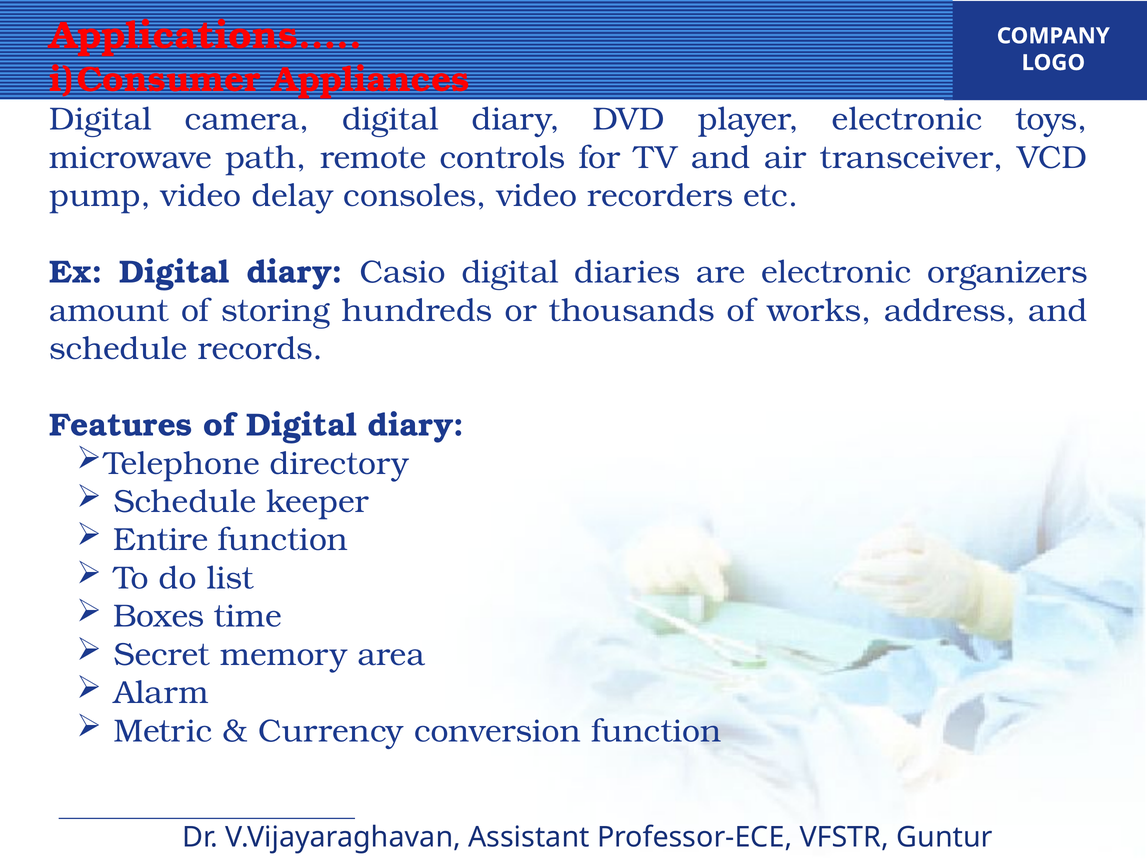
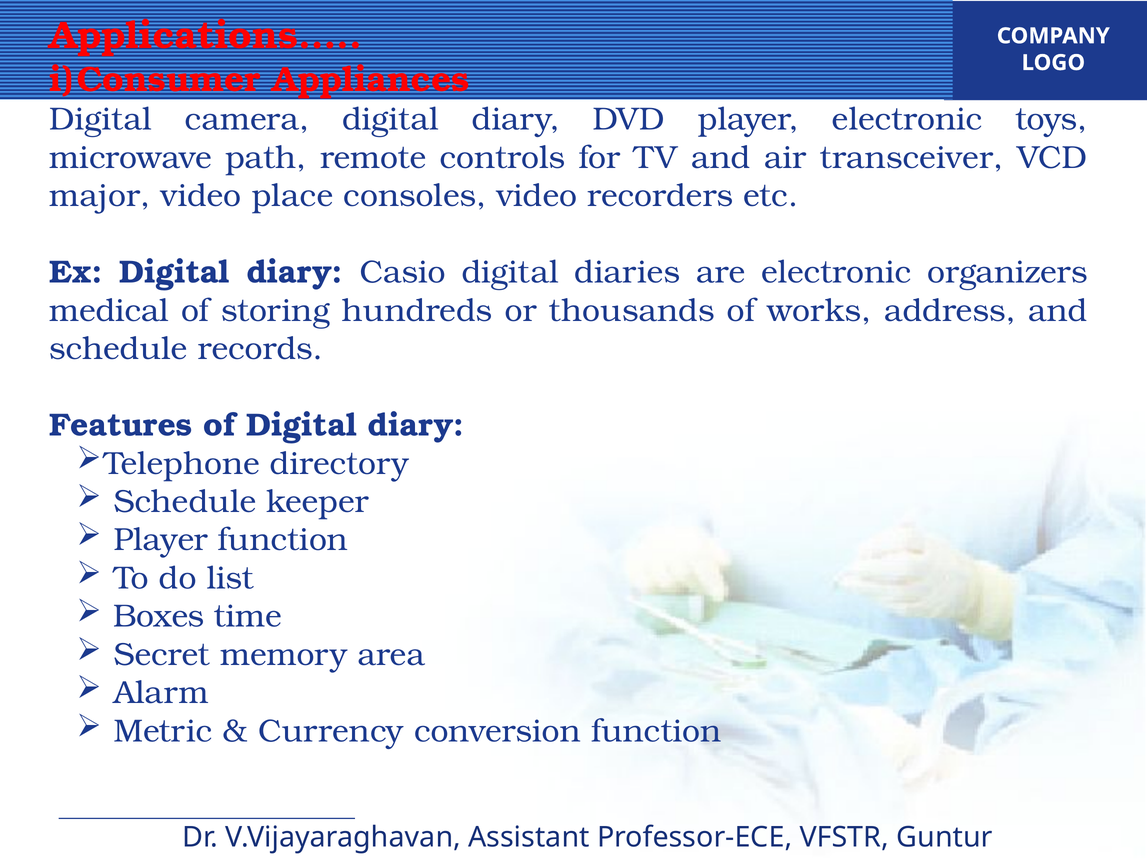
pump: pump -> major
delay: delay -> place
amount: amount -> medical
Entire at (161, 540): Entire -> Player
